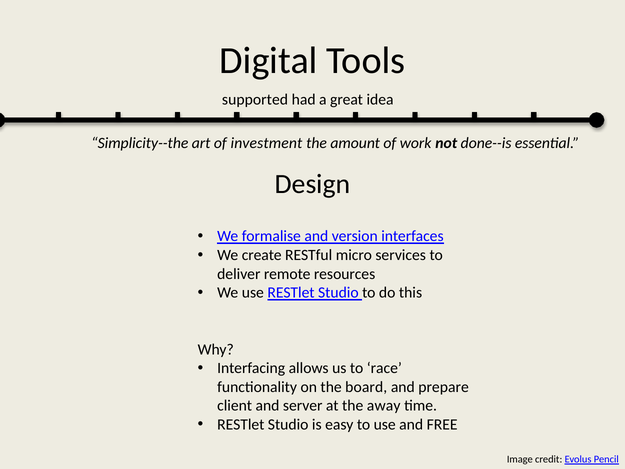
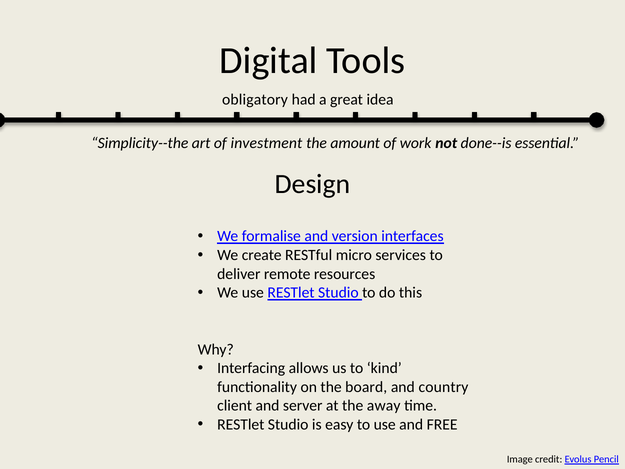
supported: supported -> obligatory
race: race -> kind
prepare: prepare -> country
